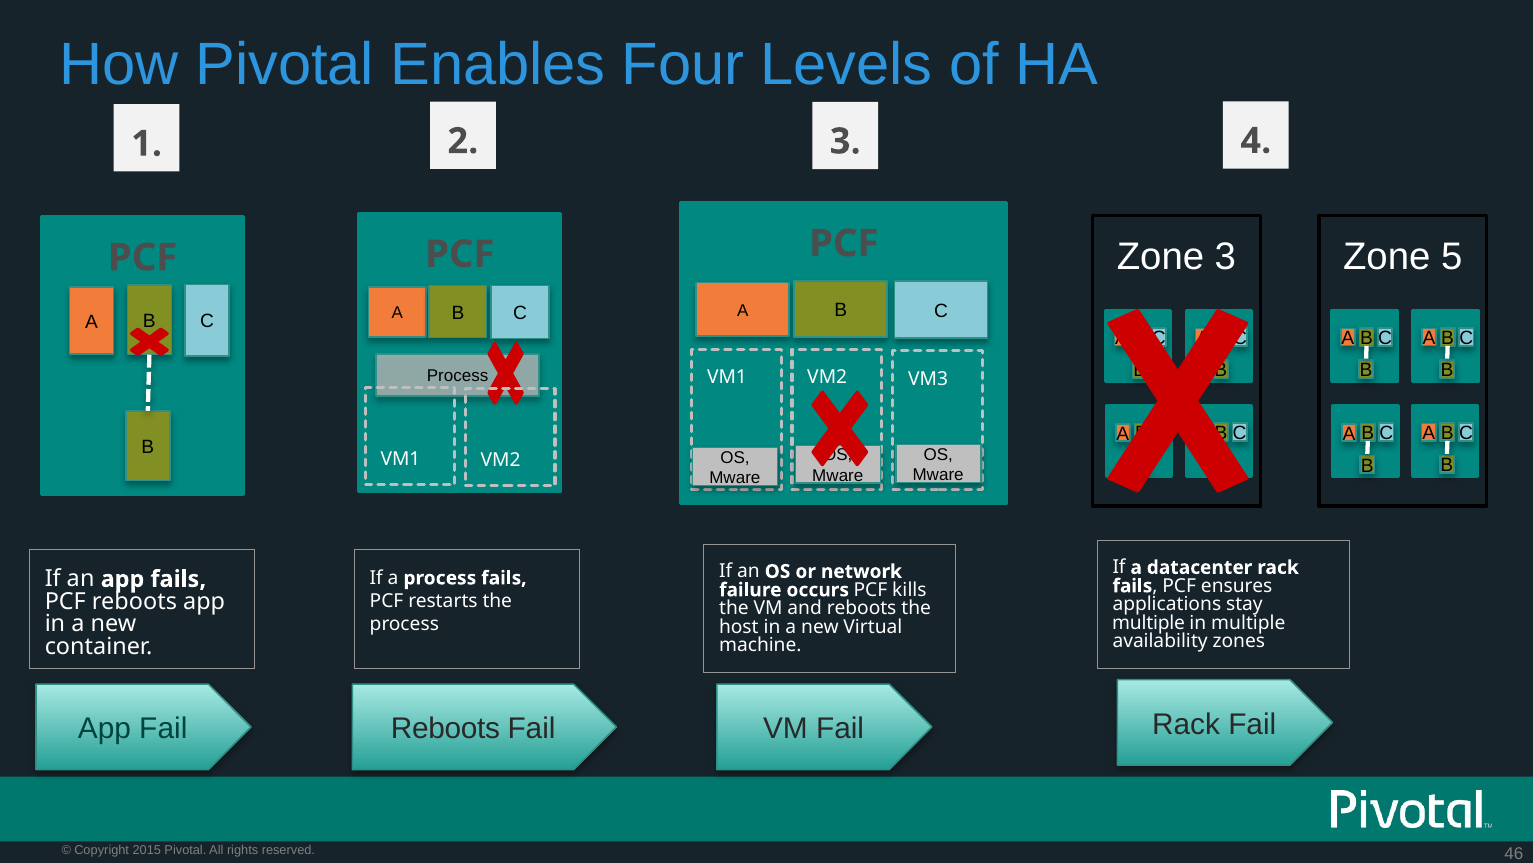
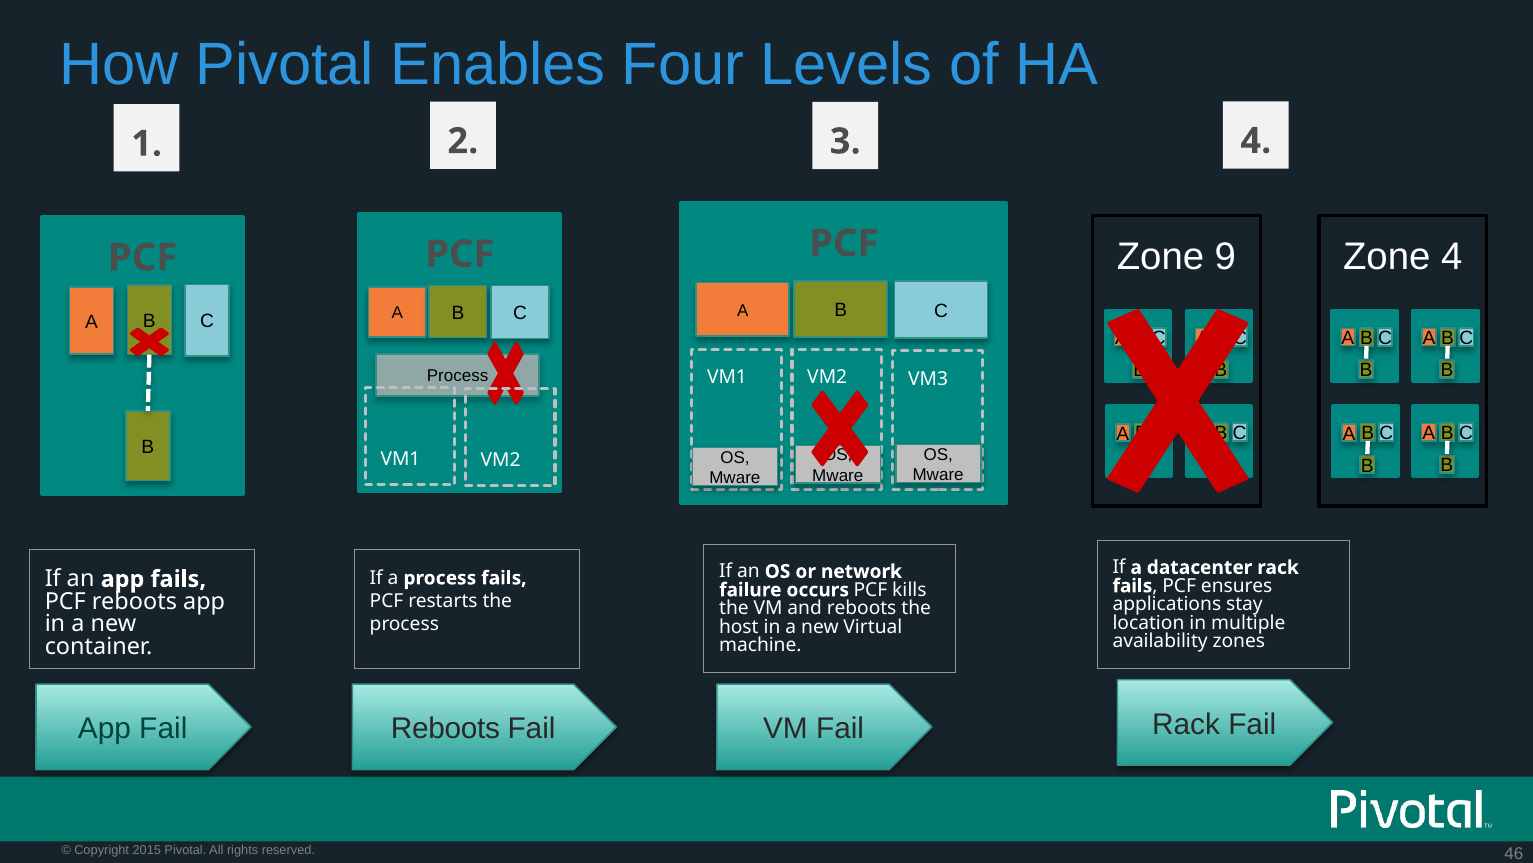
Zone 3: 3 -> 9
Zone 5: 5 -> 4
multiple at (1149, 622): multiple -> location
